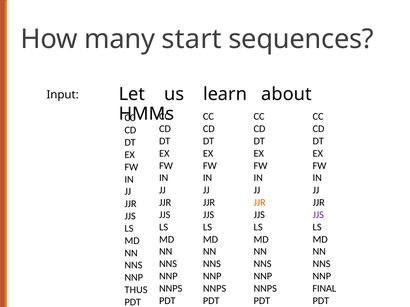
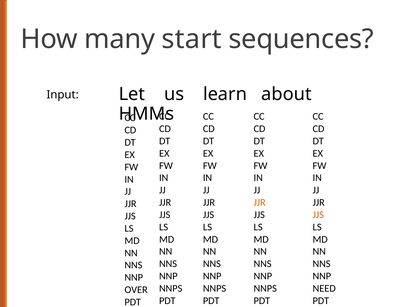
JJS at (318, 215) colour: purple -> orange
FINAL: FINAL -> NEED
THUS: THUS -> OVER
